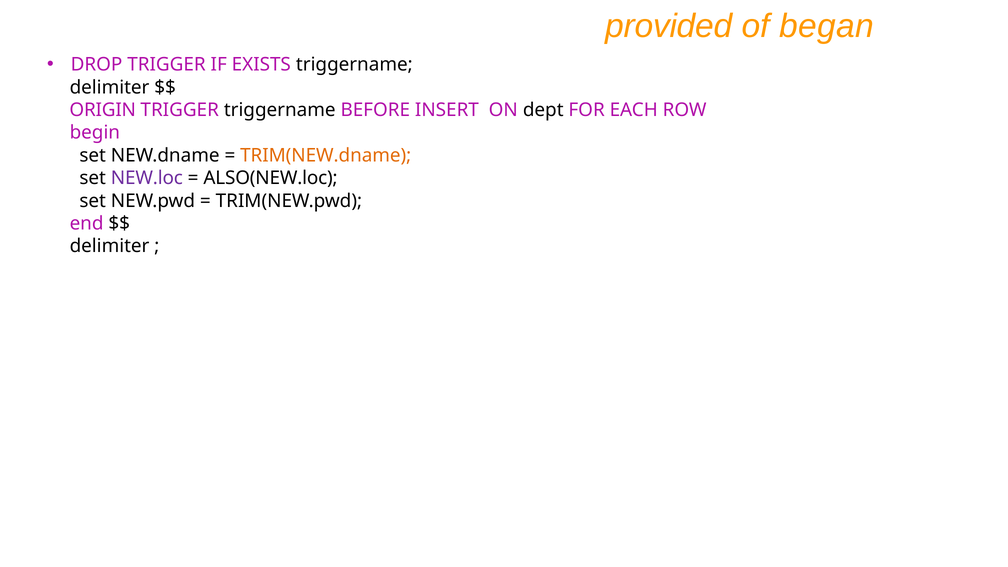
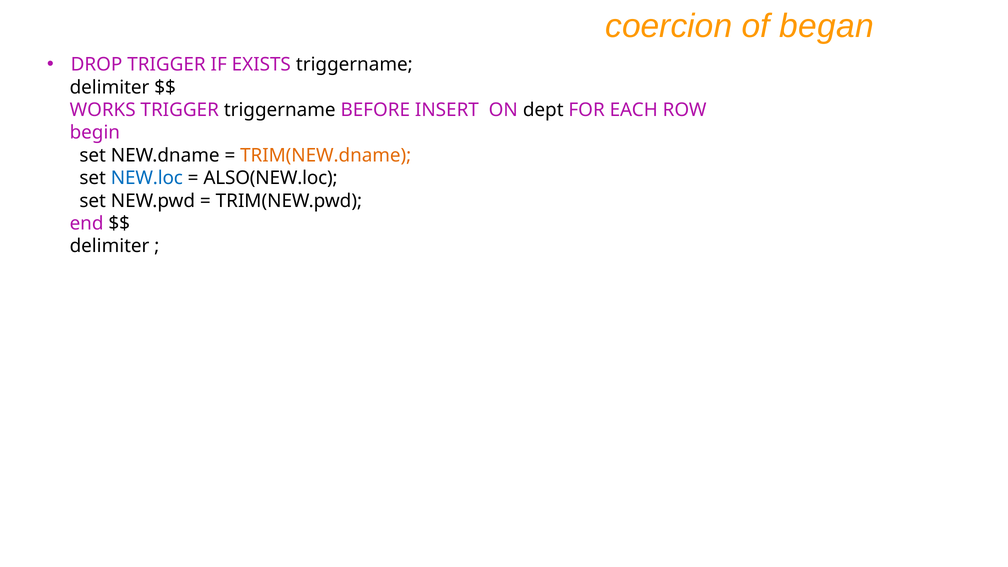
provided: provided -> coercion
ORIGIN: ORIGIN -> WORKS
NEW.loc colour: purple -> blue
